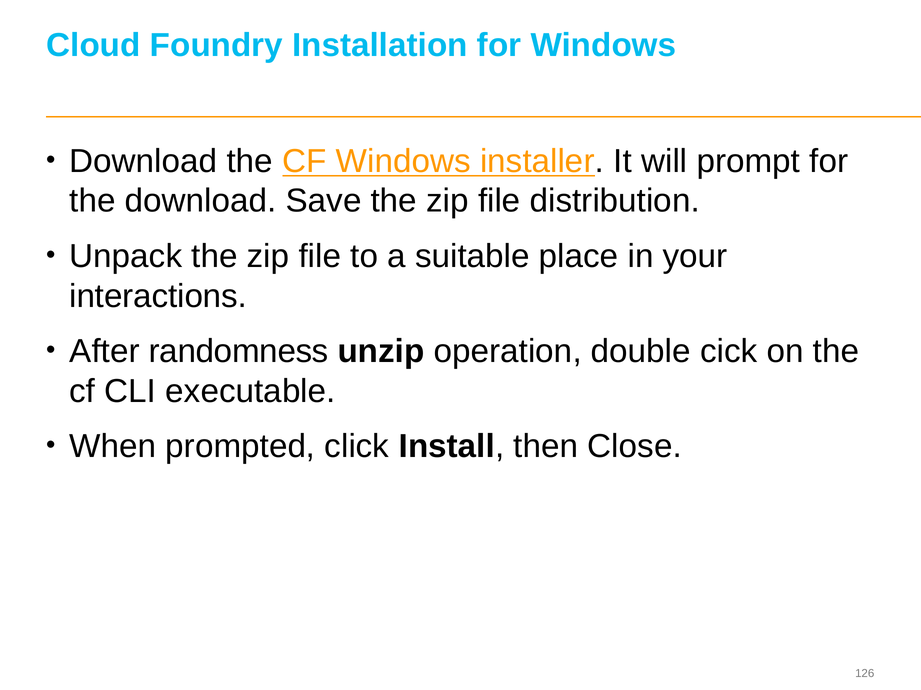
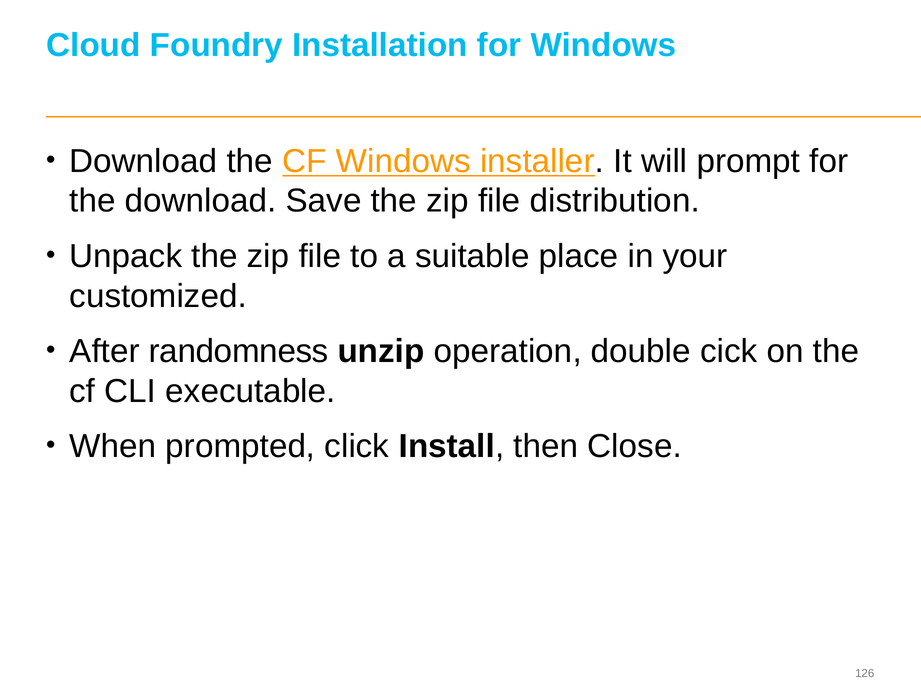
interactions: interactions -> customized
